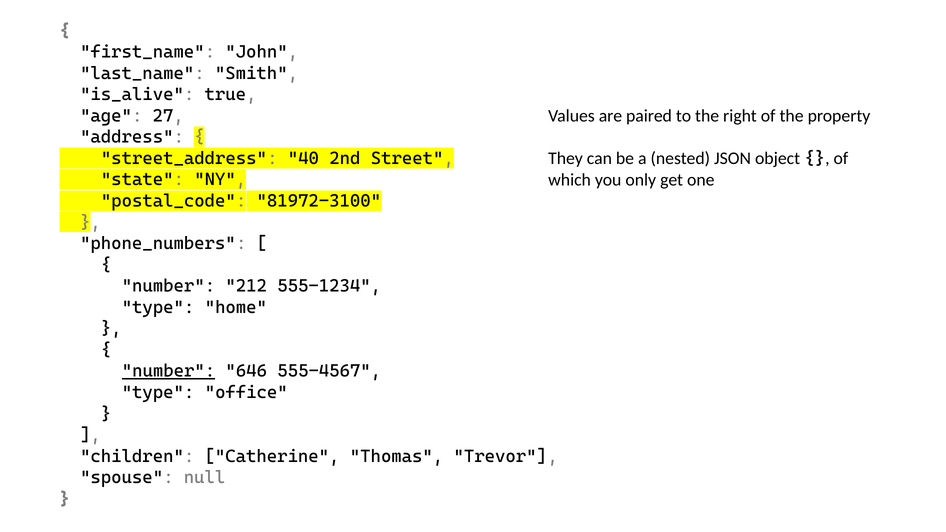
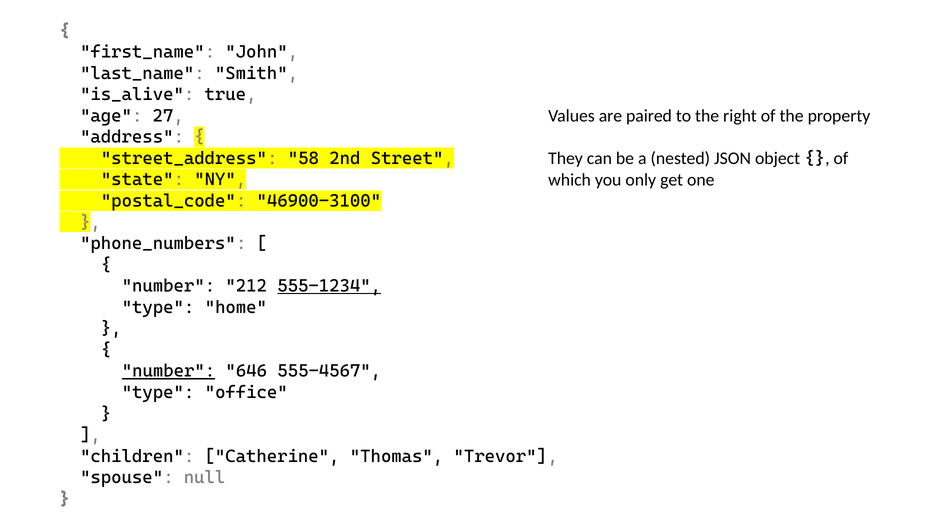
40: 40 -> 58
81972-3100: 81972-3100 -> 46900-3100
555-1234 underline: none -> present
